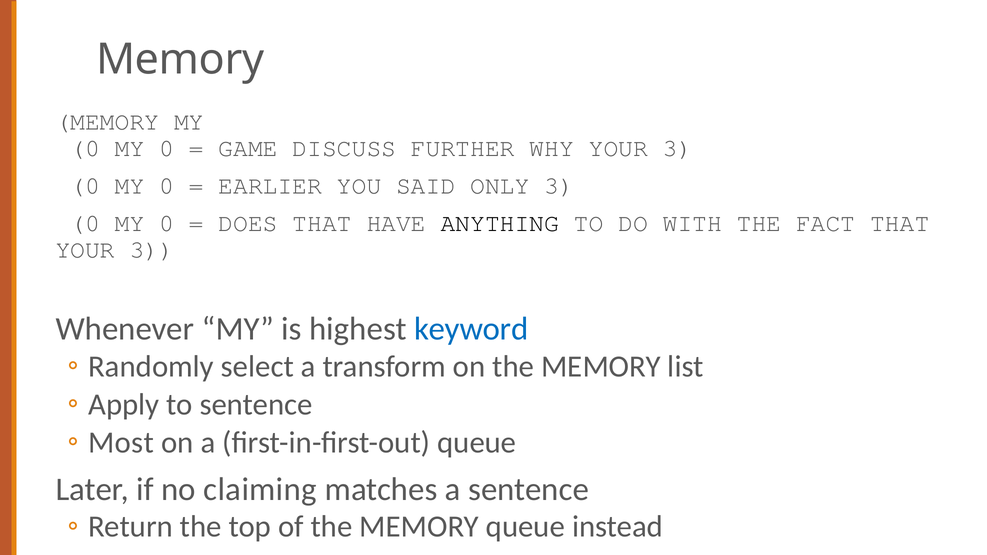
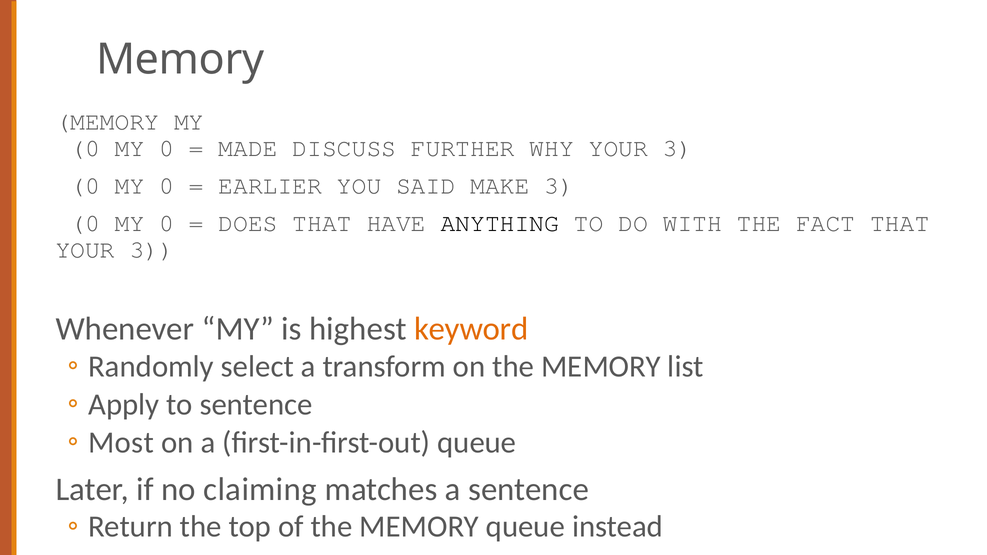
GAME: GAME -> MADE
ONLY: ONLY -> MAKE
keyword colour: blue -> orange
